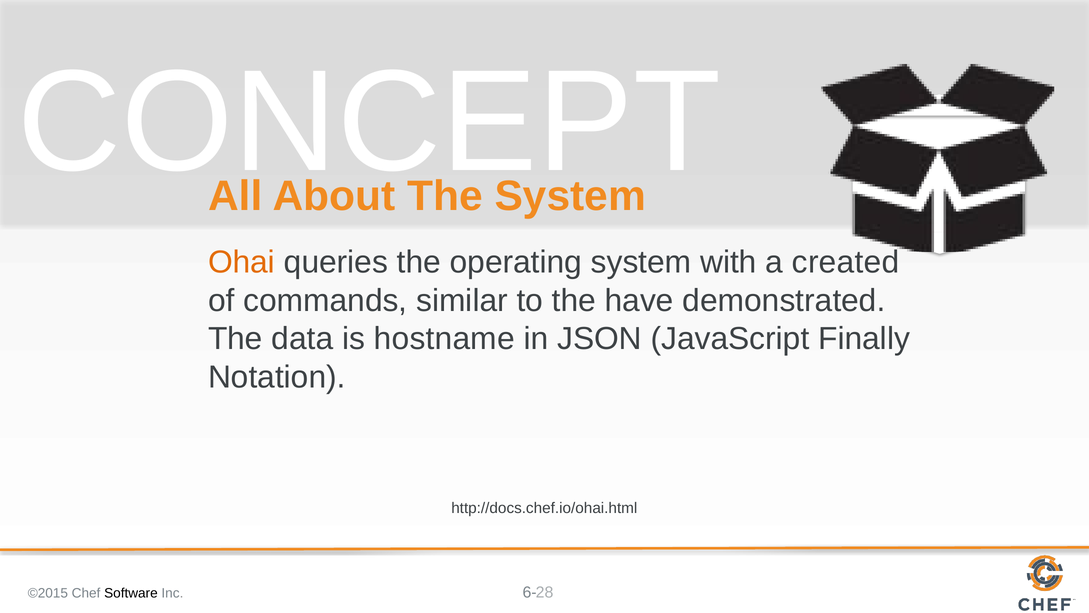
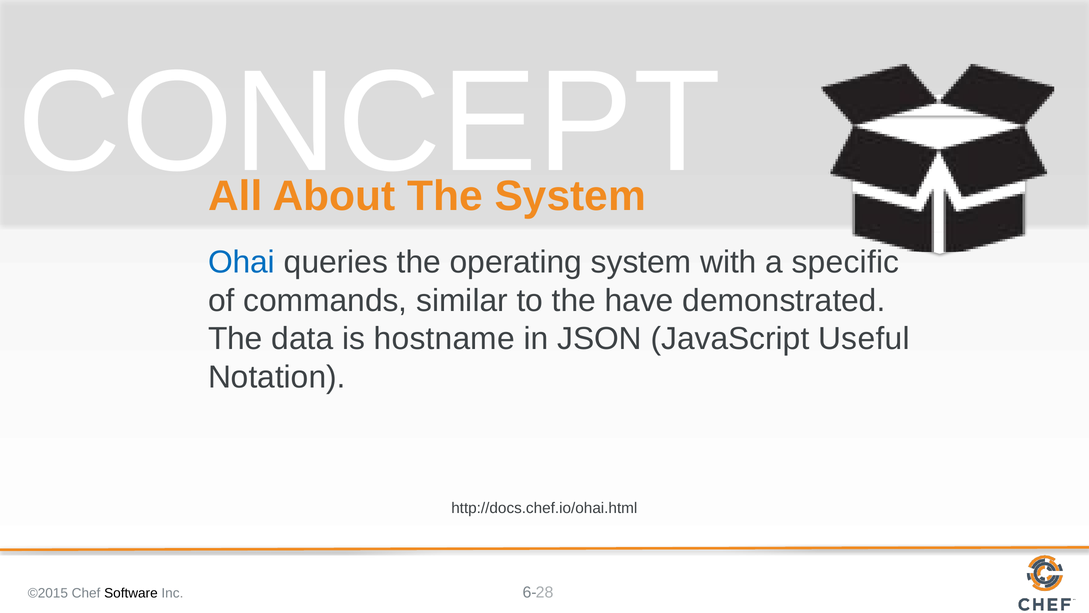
Ohai colour: orange -> blue
created: created -> specific
Finally: Finally -> Useful
